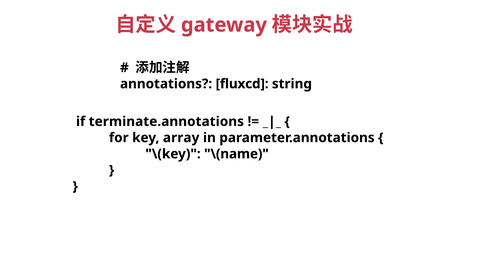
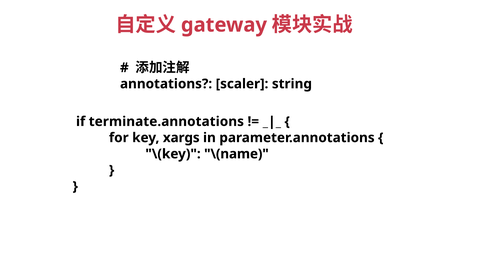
fluxcd: fluxcd -> scaler
array: array -> xargs
